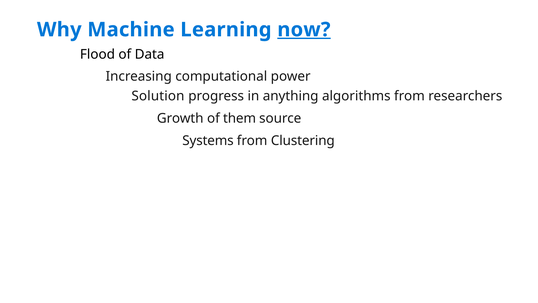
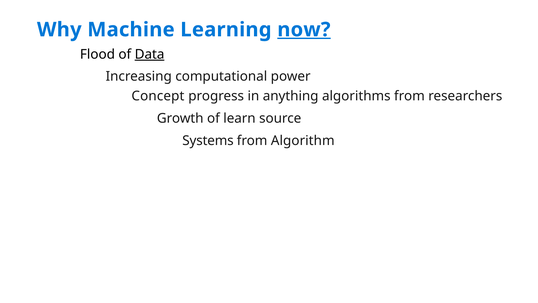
Data underline: none -> present
Solution: Solution -> Concept
them: them -> learn
Clustering: Clustering -> Algorithm
